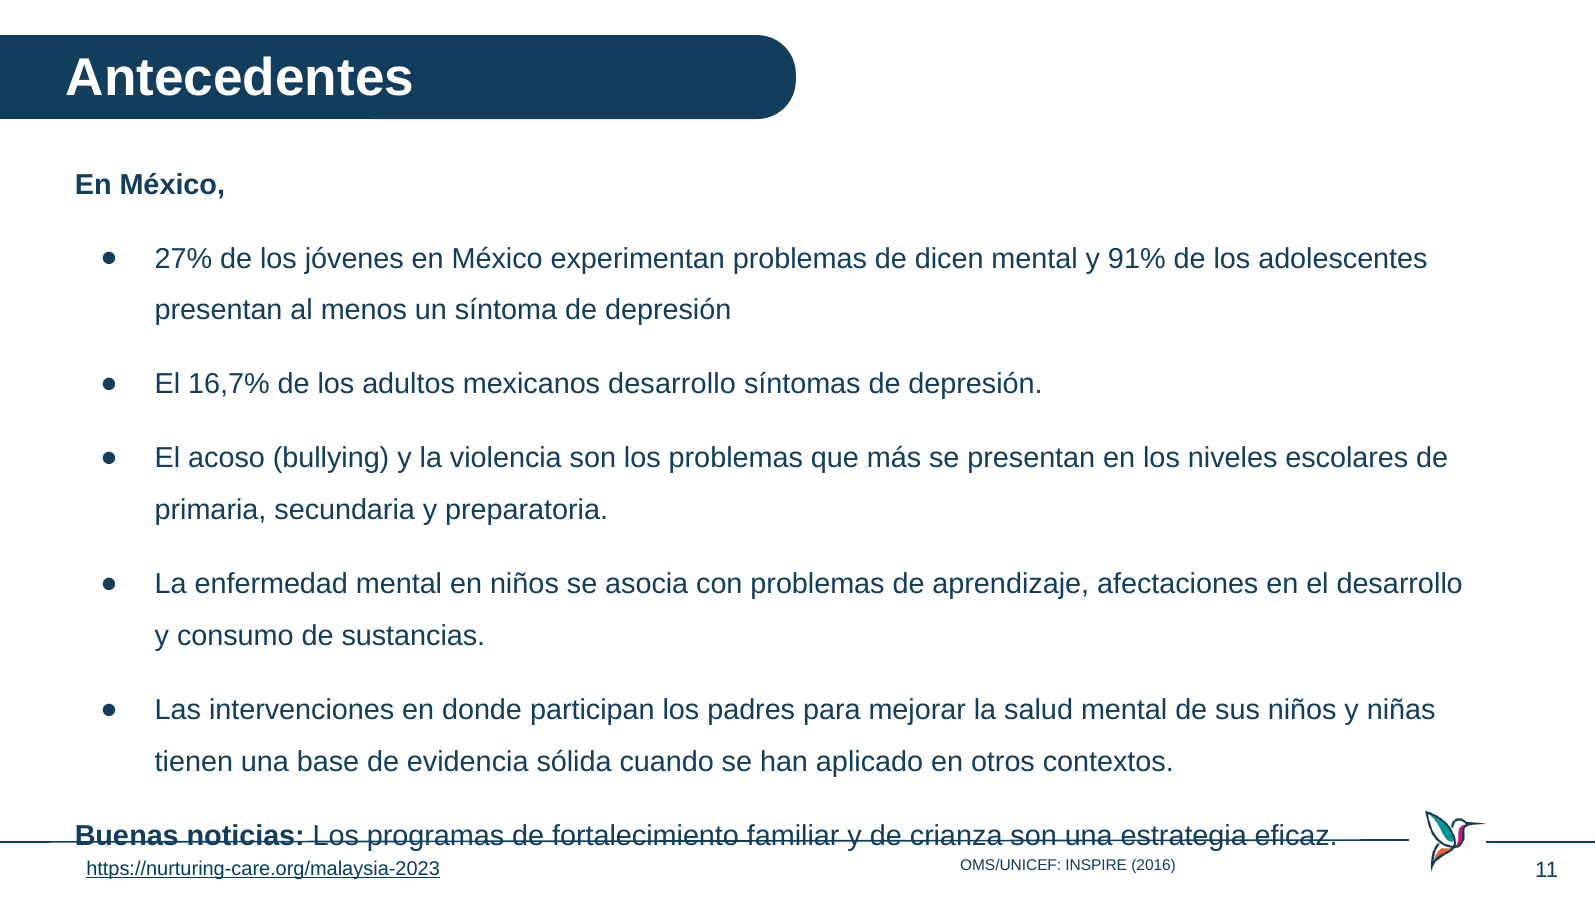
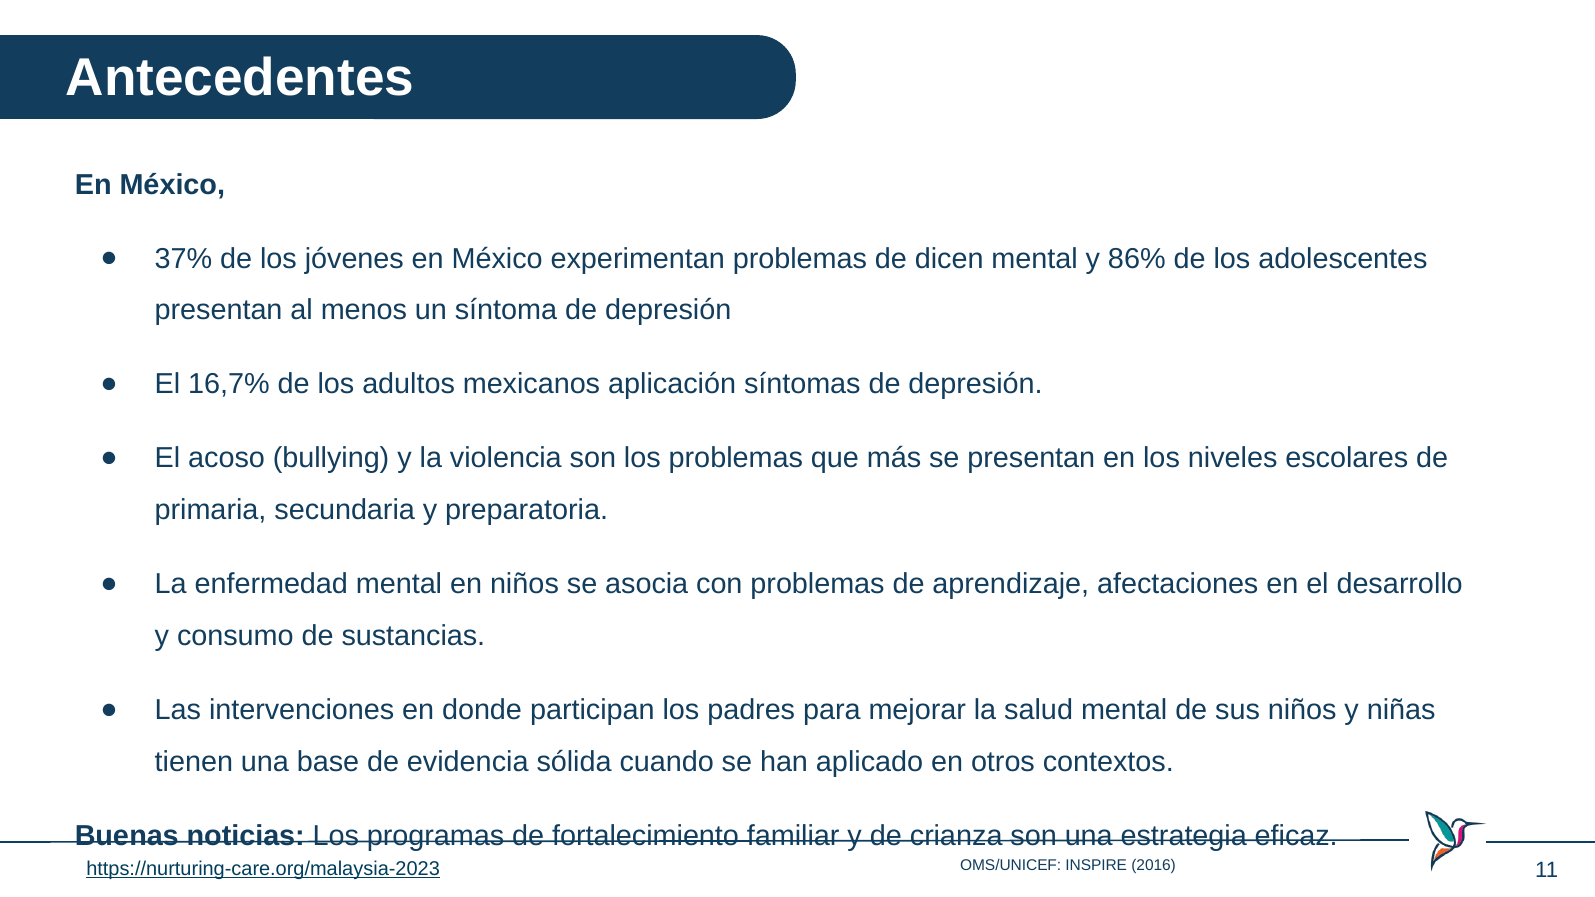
27%: 27% -> 37%
91%: 91% -> 86%
mexicanos desarrollo: desarrollo -> aplicación
